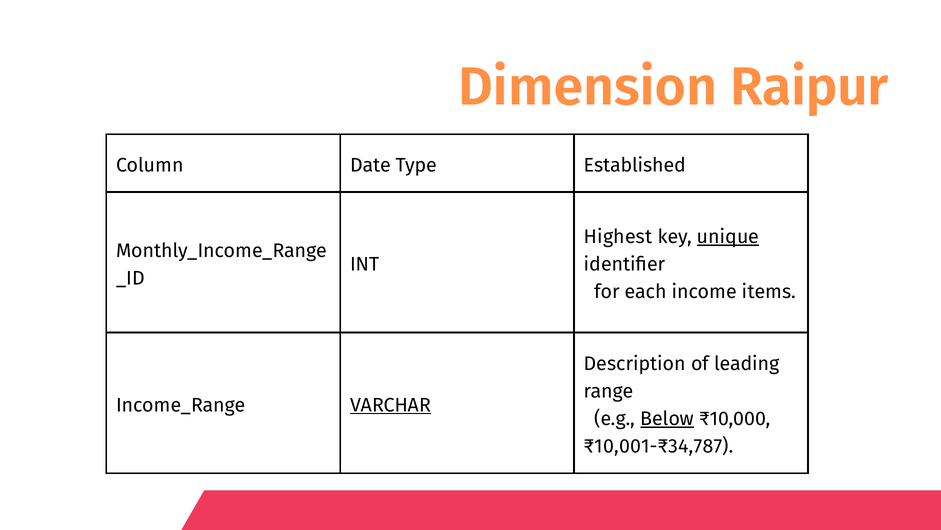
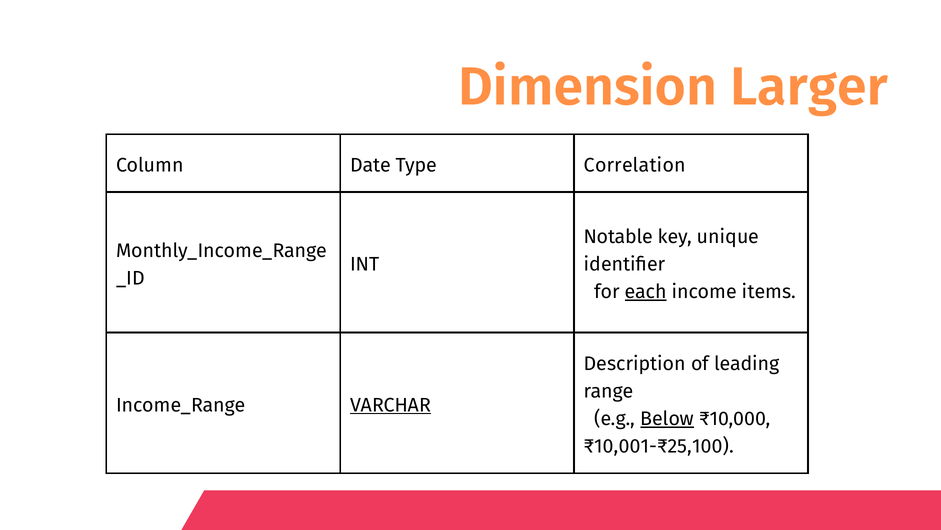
Raipur: Raipur -> Larger
Established: Established -> Correlation
Highest: Highest -> Notable
unique underline: present -> none
each underline: none -> present
₹10,001-₹34,787: ₹10,001-₹34,787 -> ₹10,001-₹25,100
